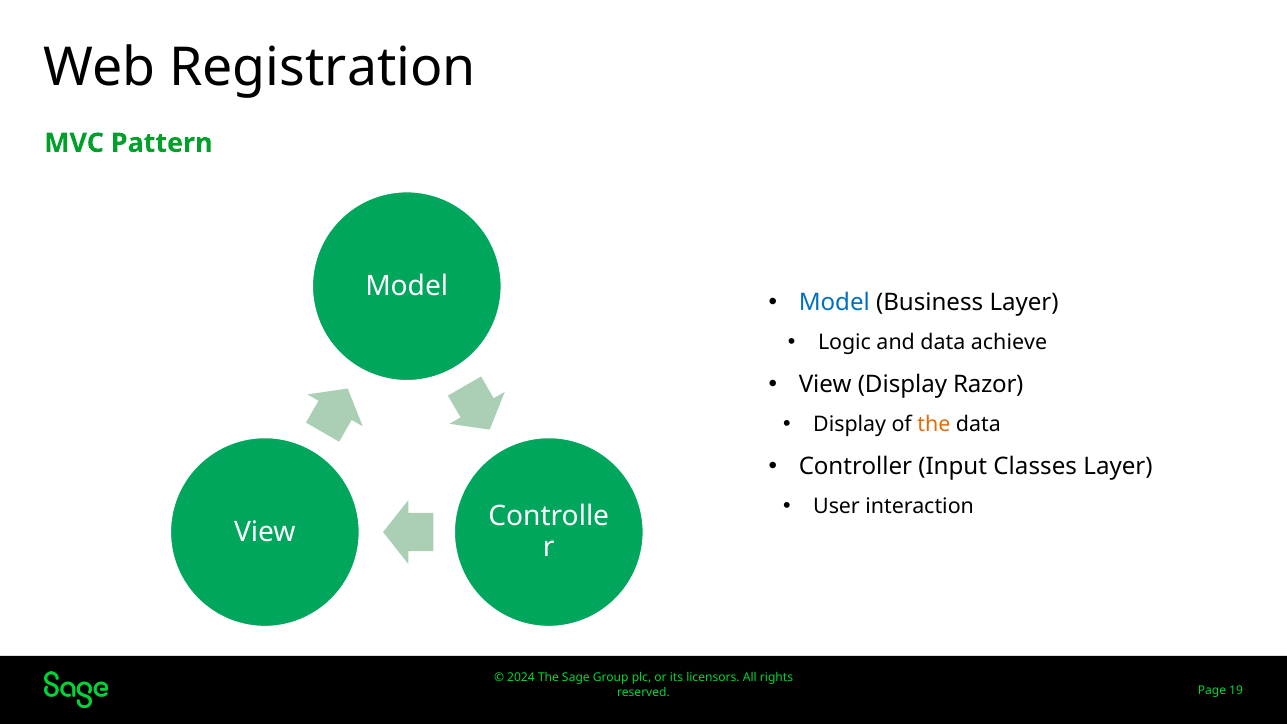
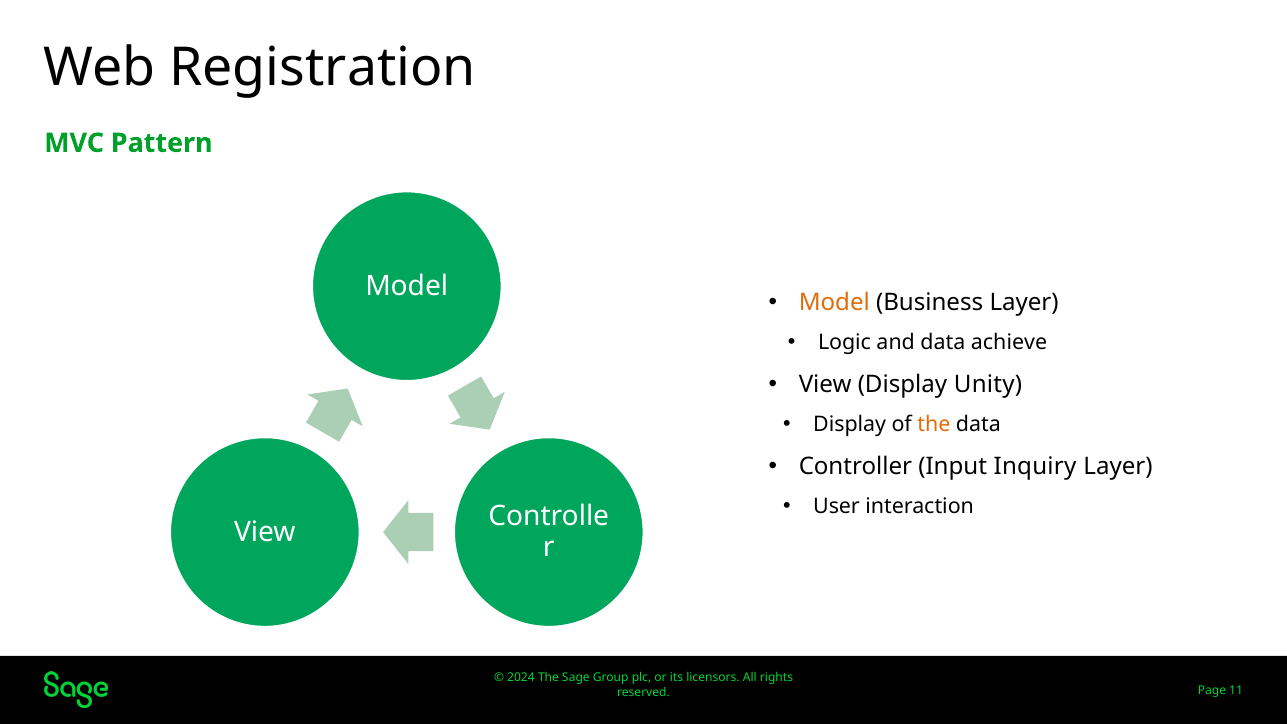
Model at (834, 302) colour: blue -> orange
Razor: Razor -> Unity
Classes: Classes -> Inquiry
19: 19 -> 11
